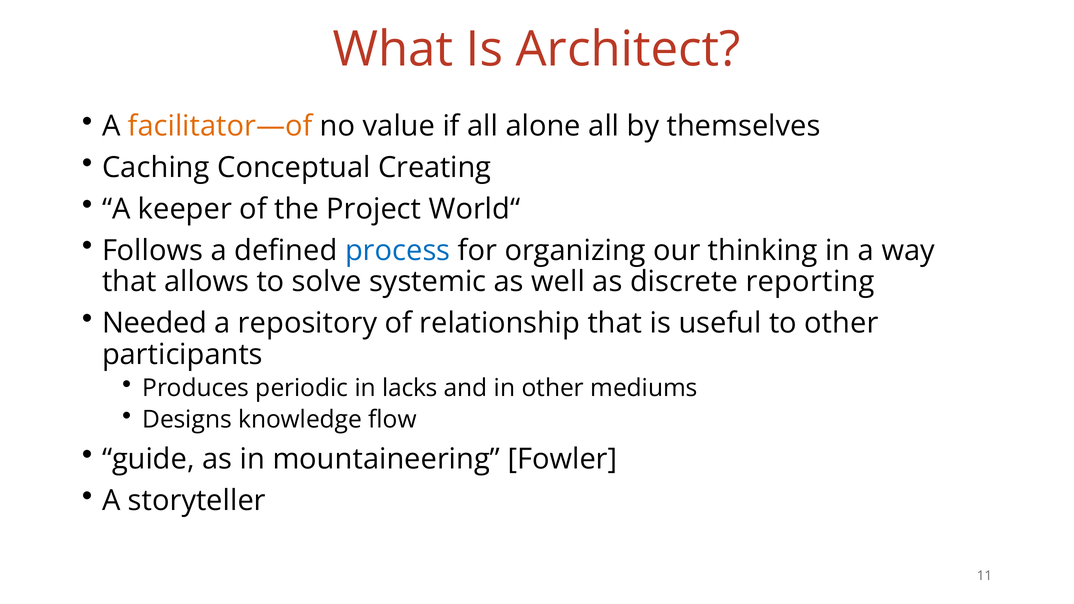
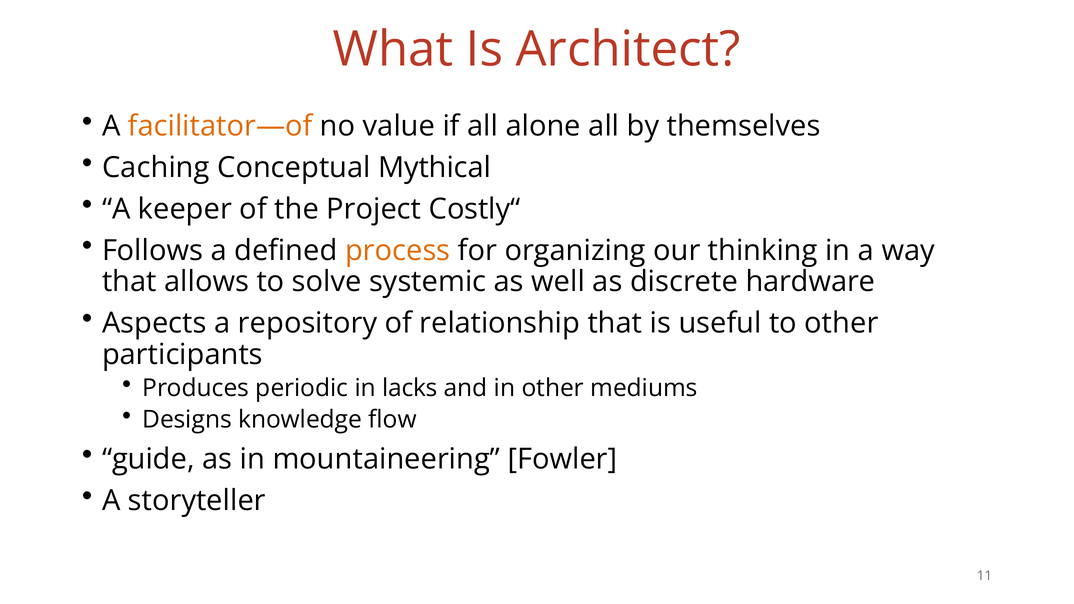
Creating: Creating -> Mythical
World“: World“ -> Costly“
process colour: blue -> orange
reporting: reporting -> hardware
Needed: Needed -> Aspects
